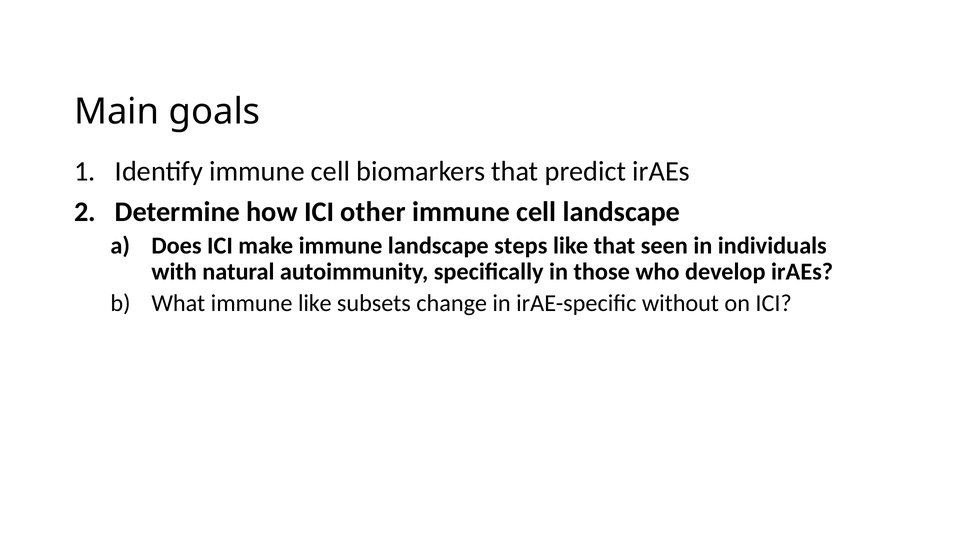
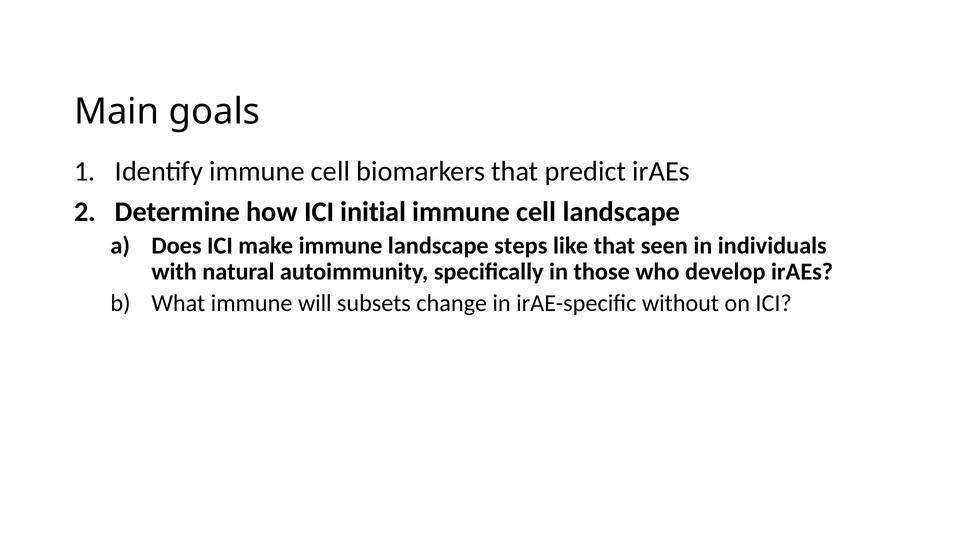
other: other -> initial
immune like: like -> will
